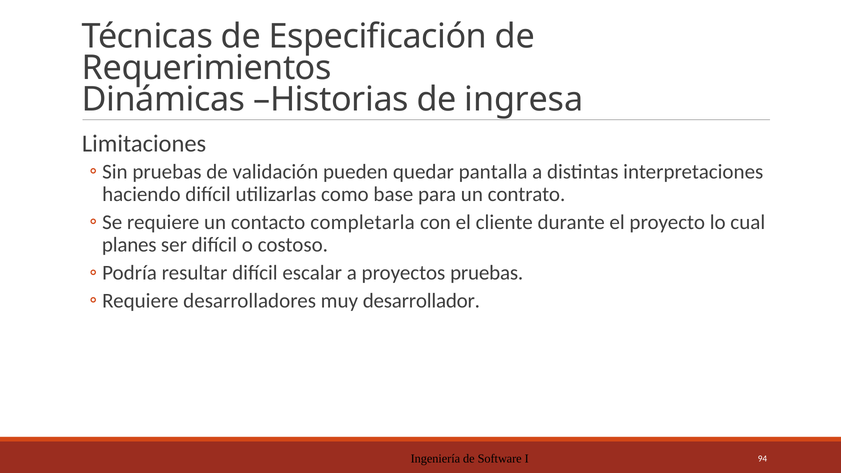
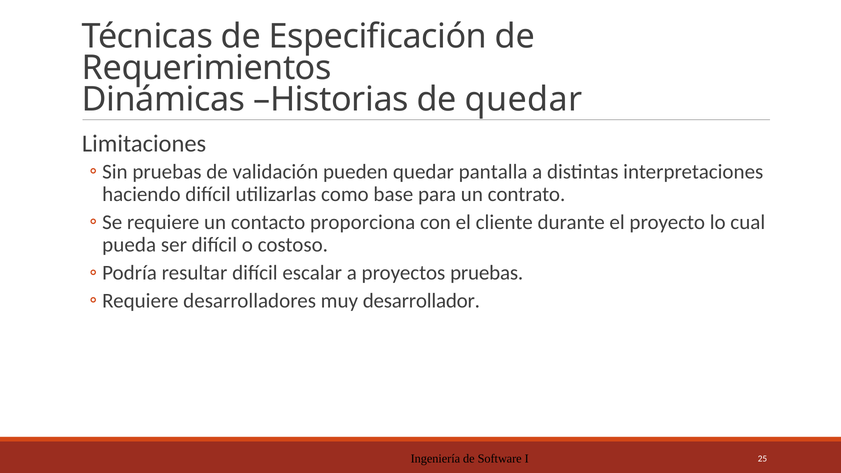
de ingresa: ingresa -> quedar
completarla: completarla -> proporciona
planes: planes -> pueda
94: 94 -> 25
